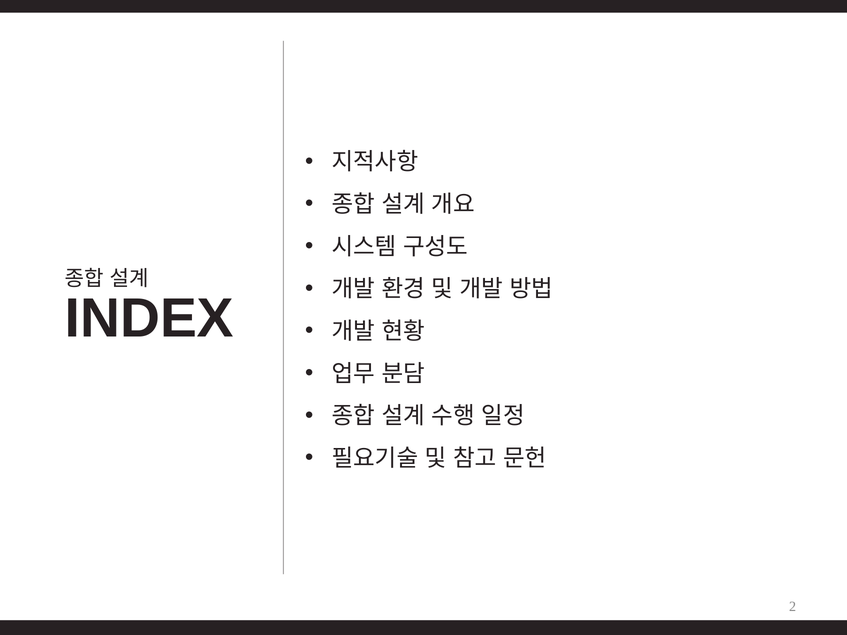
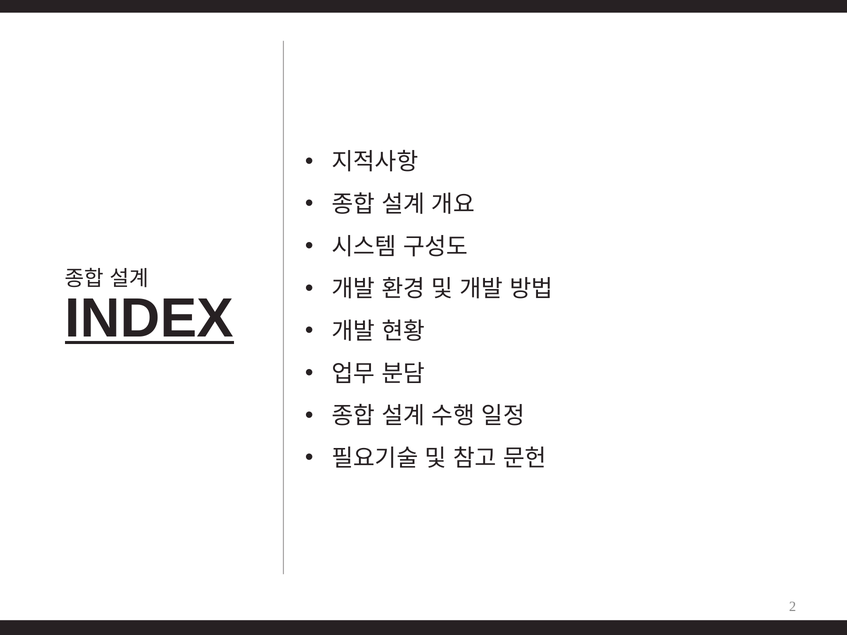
INDEX underline: none -> present
